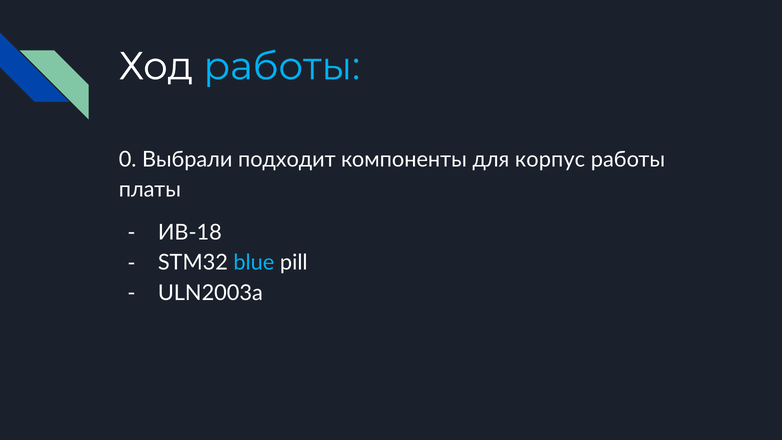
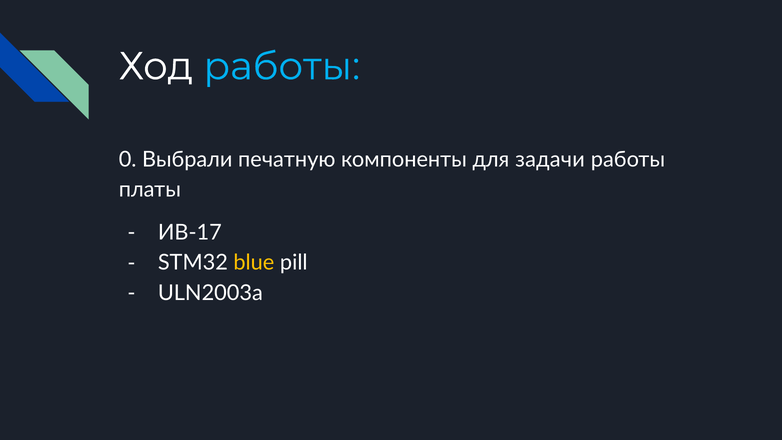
подходит: подходит -> печатную
корпус: корпус -> задачи
ИВ-18: ИВ-18 -> ИВ-17
blue colour: light blue -> yellow
